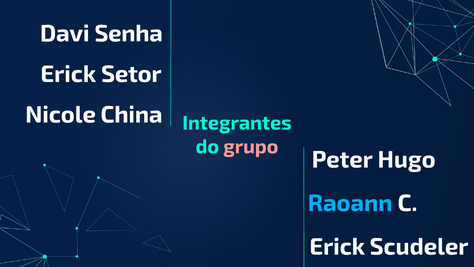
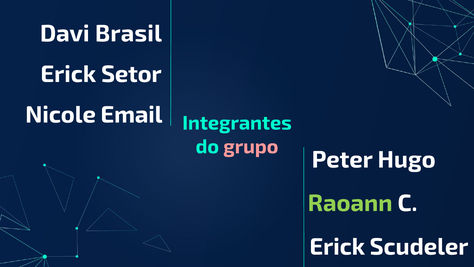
Senha: Senha -> Brasil
China: China -> Email
Raoann colour: light blue -> light green
